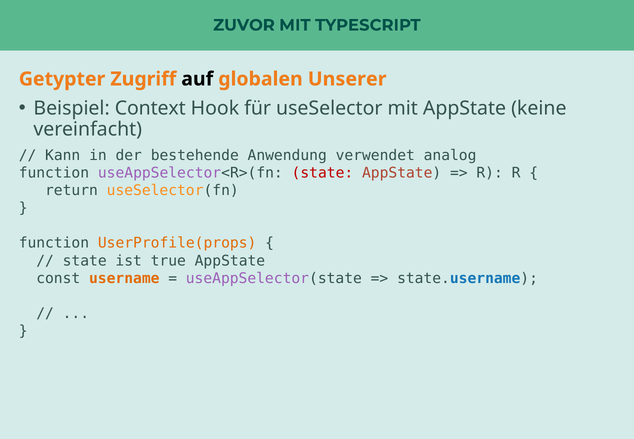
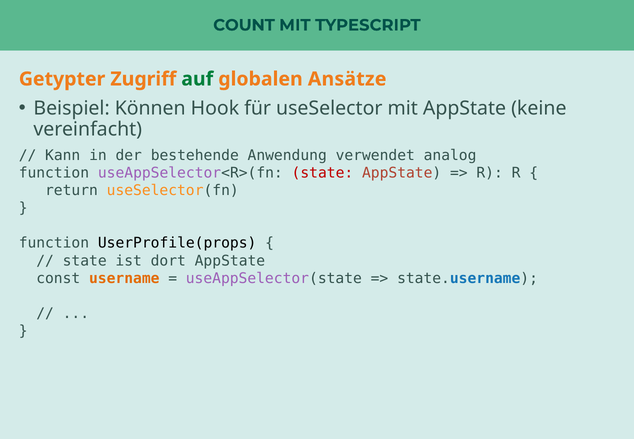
ZUVOR: ZUVOR -> COUNT
auf colour: black -> green
Unserer: Unserer -> Ansätze
Context: Context -> Können
UserProfile(props colour: orange -> black
true: true -> dort
